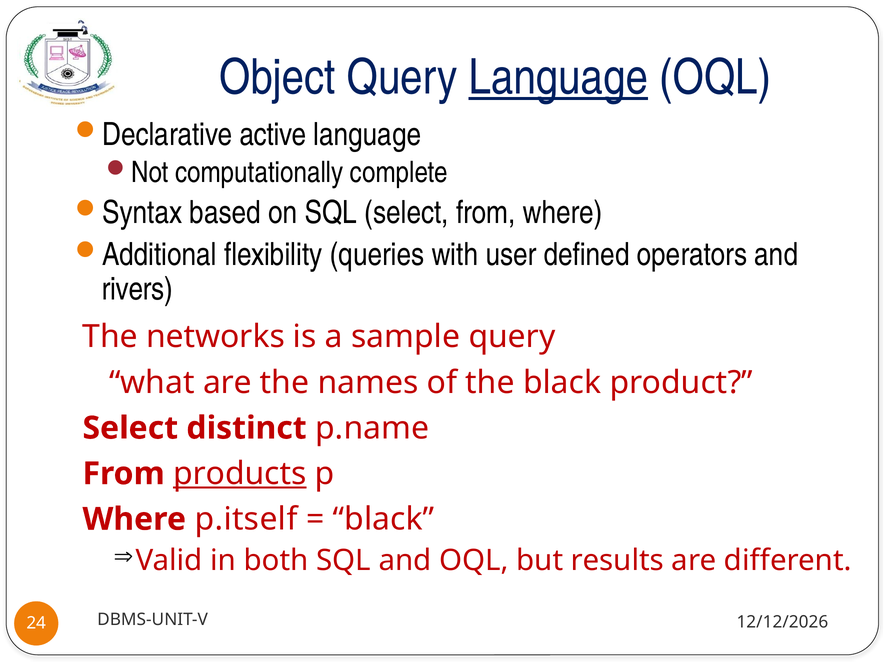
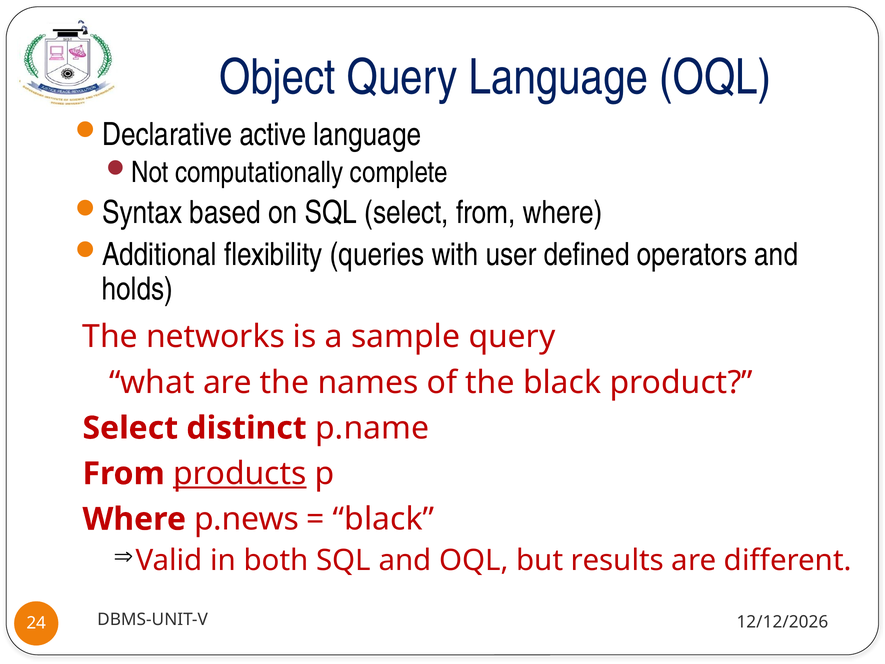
Language at (558, 77) underline: present -> none
rivers: rivers -> holds
p.itself: p.itself -> p.news
